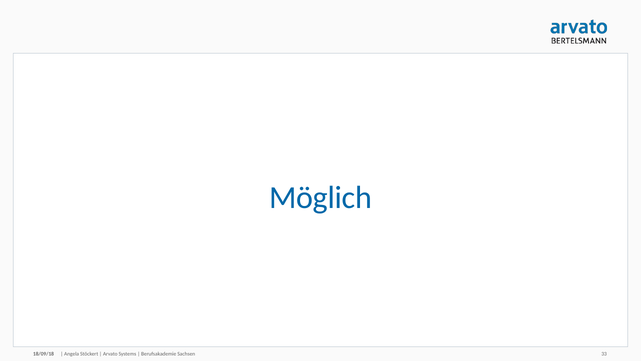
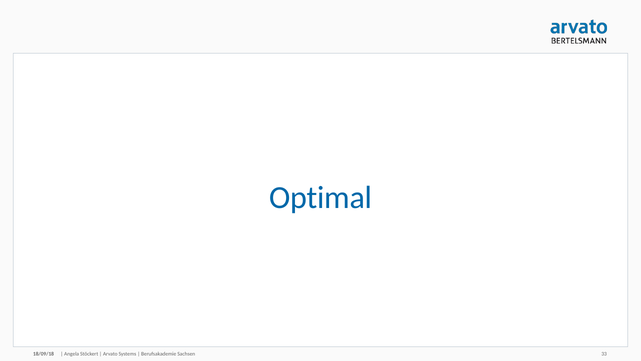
Möglich: Möglich -> Optimal
